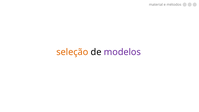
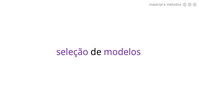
seleção colour: orange -> purple
